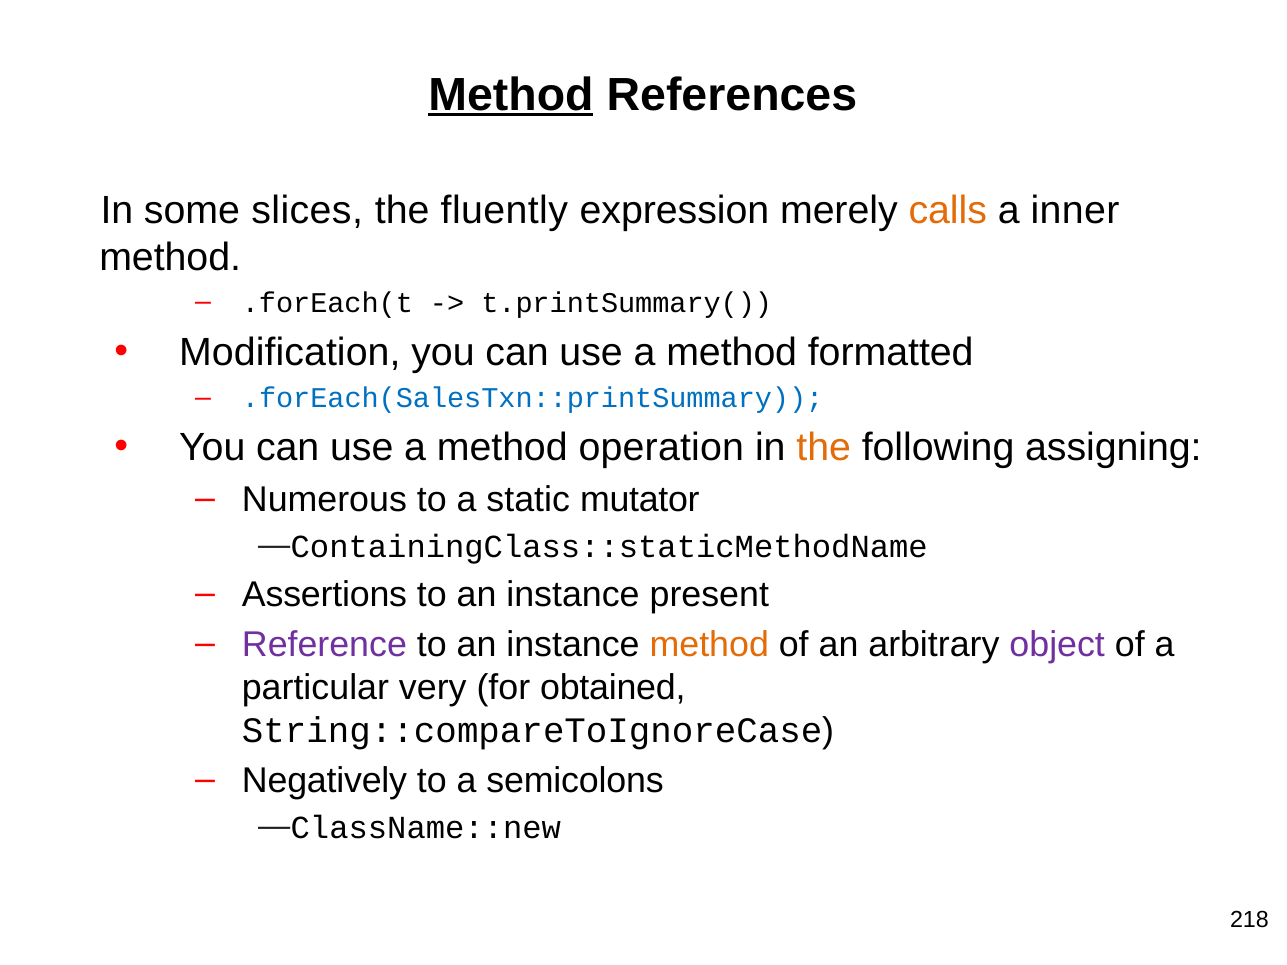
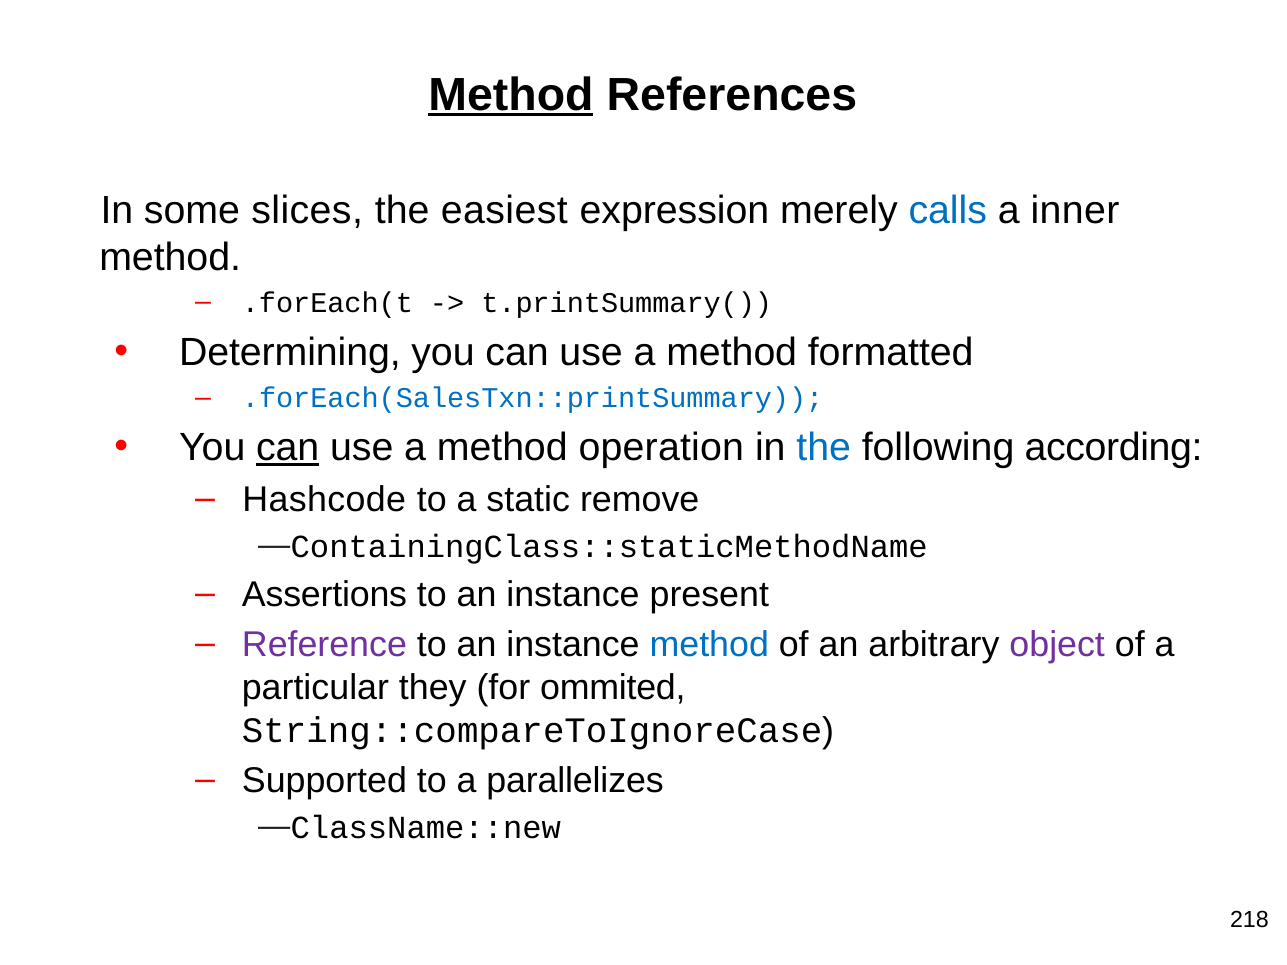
fluently: fluently -> easiest
calls colour: orange -> blue
Modification: Modification -> Determining
can at (288, 448) underline: none -> present
the at (824, 448) colour: orange -> blue
assigning: assigning -> according
Numerous: Numerous -> Hashcode
mutator: mutator -> remove
method at (709, 645) colour: orange -> blue
very: very -> they
obtained: obtained -> ommited
Negatively: Negatively -> Supported
semicolons: semicolons -> parallelizes
